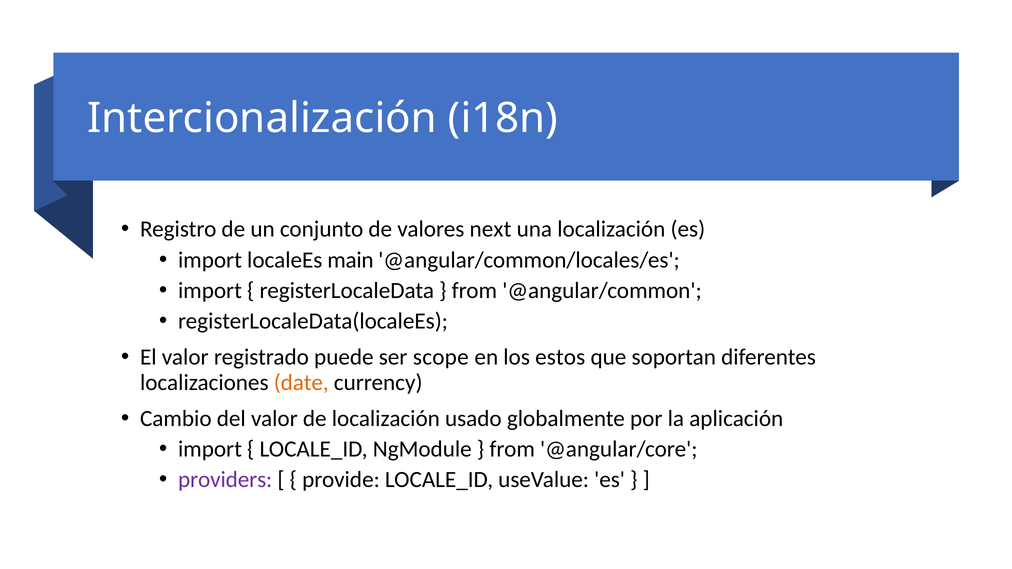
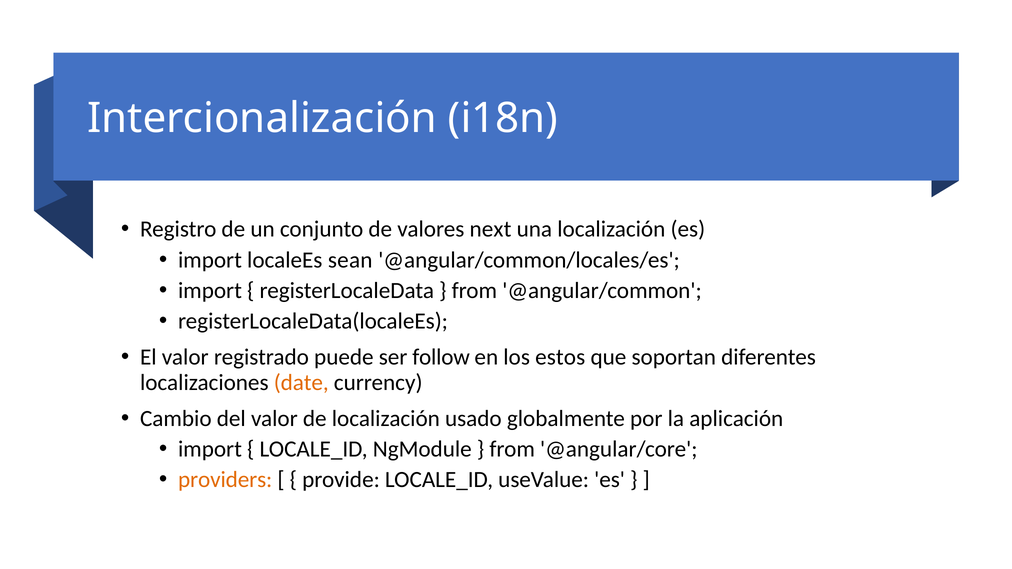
main: main -> sean
scope: scope -> follow
providers colour: purple -> orange
